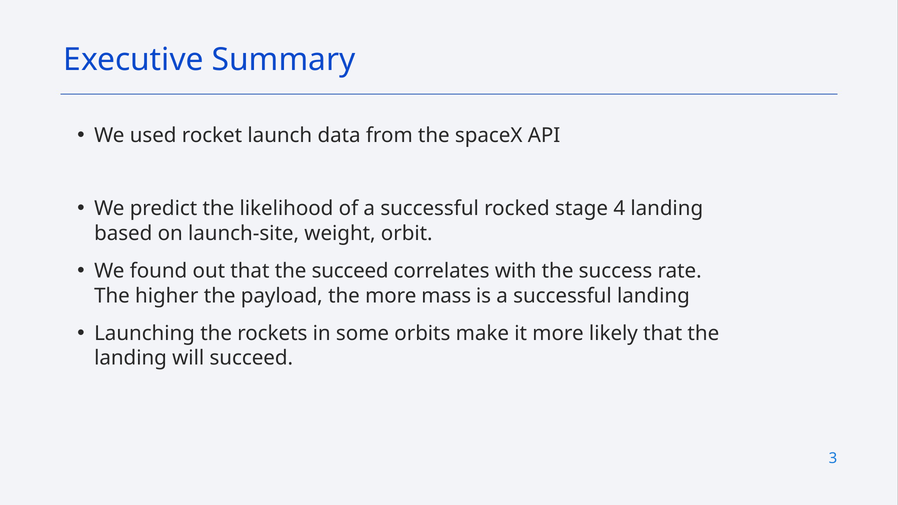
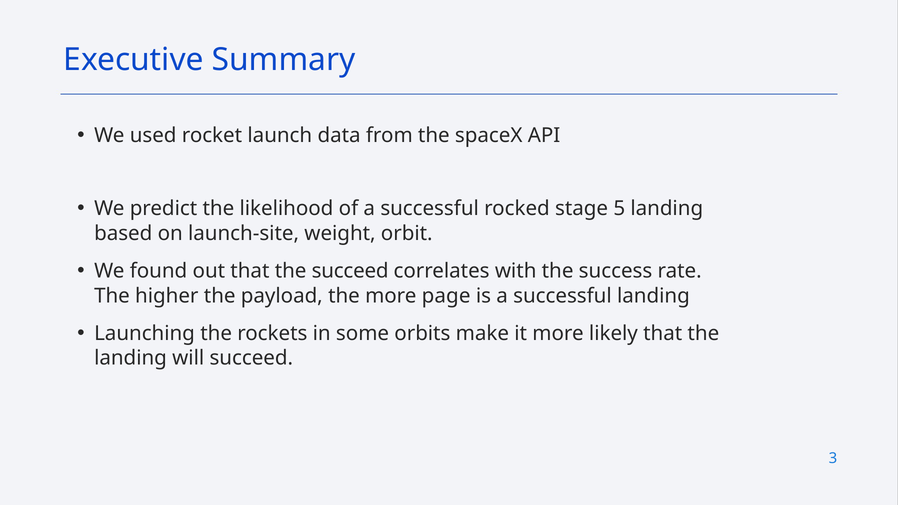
4: 4 -> 5
mass: mass -> page
